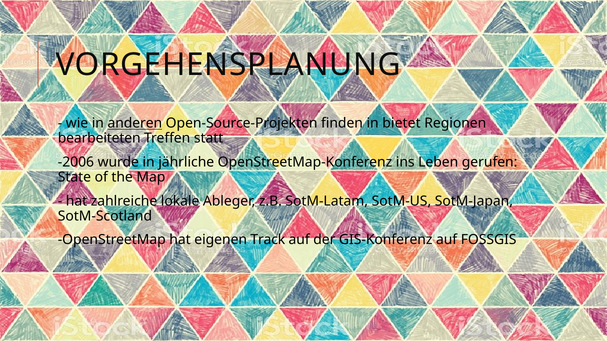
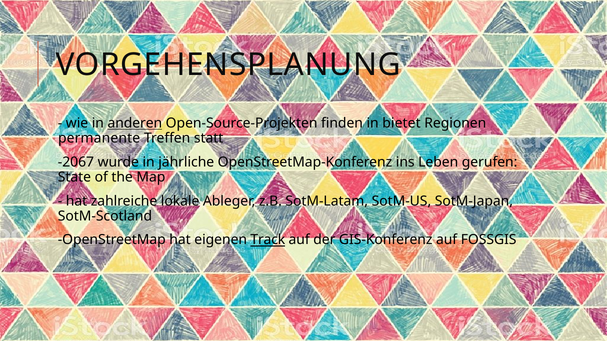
bearbeiteten: bearbeiteten -> permanente
-2006: -2006 -> -2067
Track underline: none -> present
